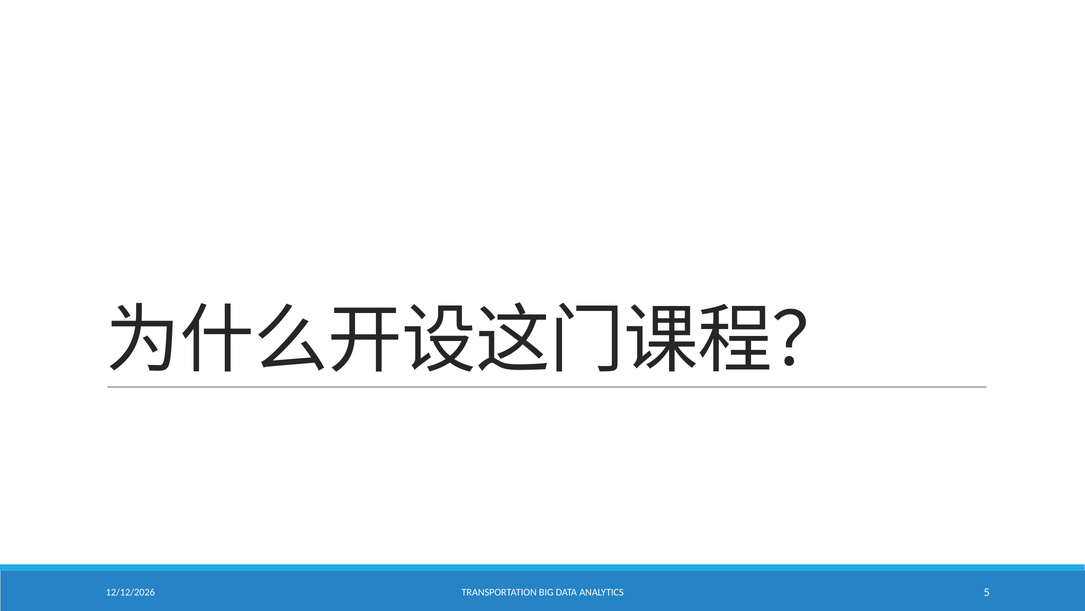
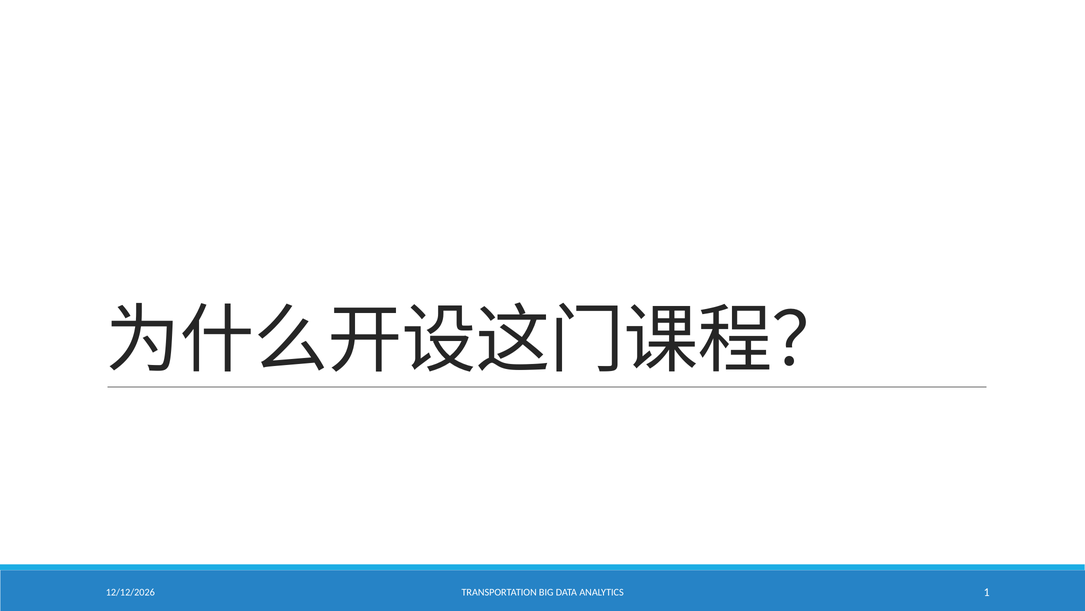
5: 5 -> 1
